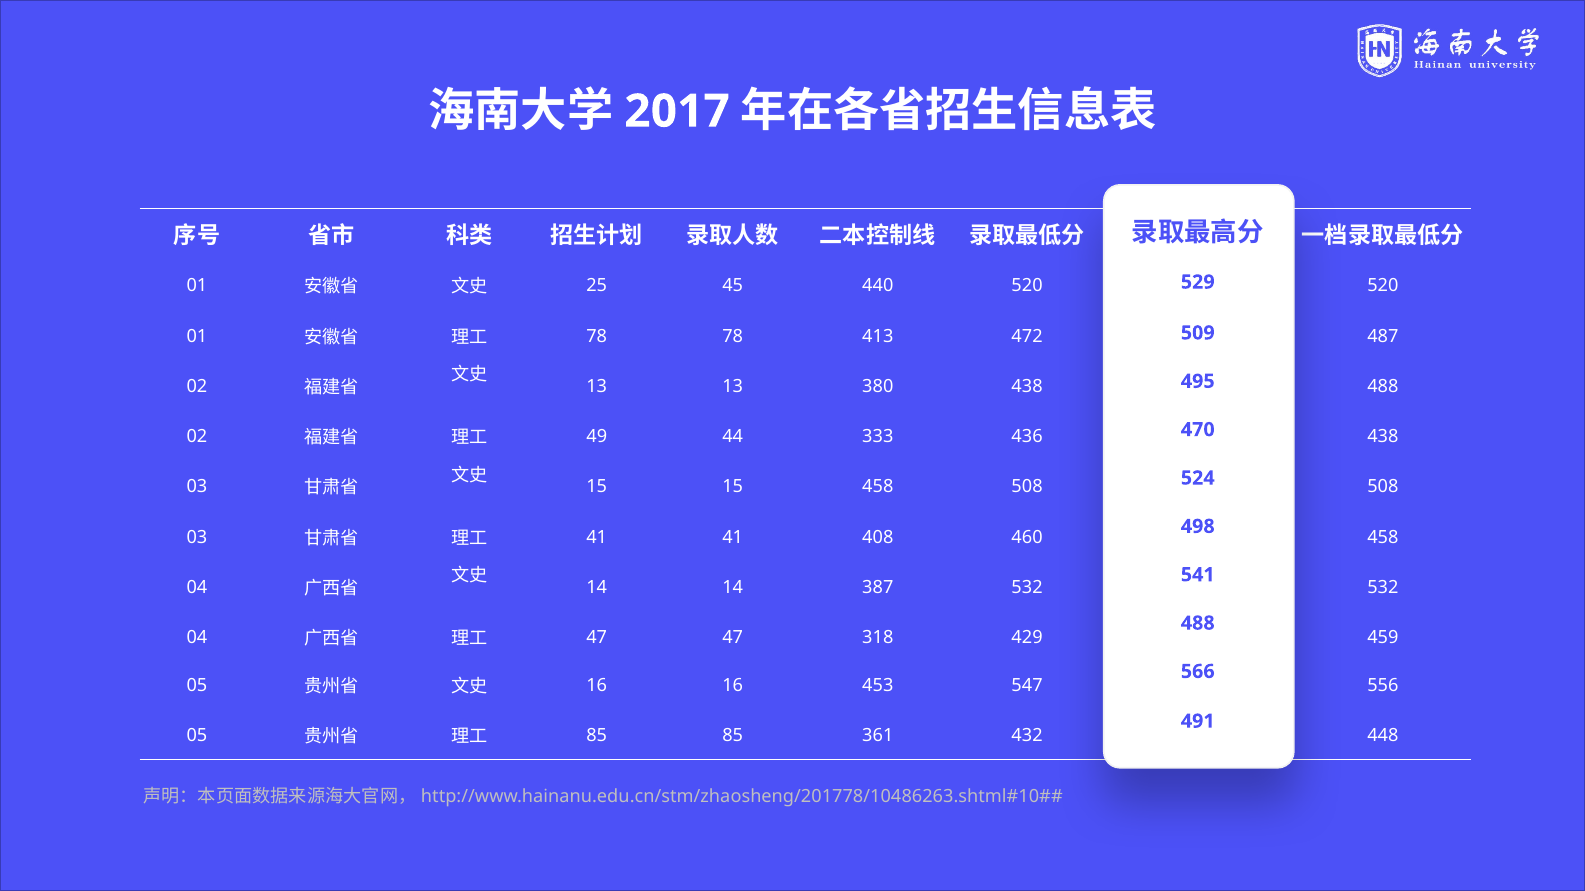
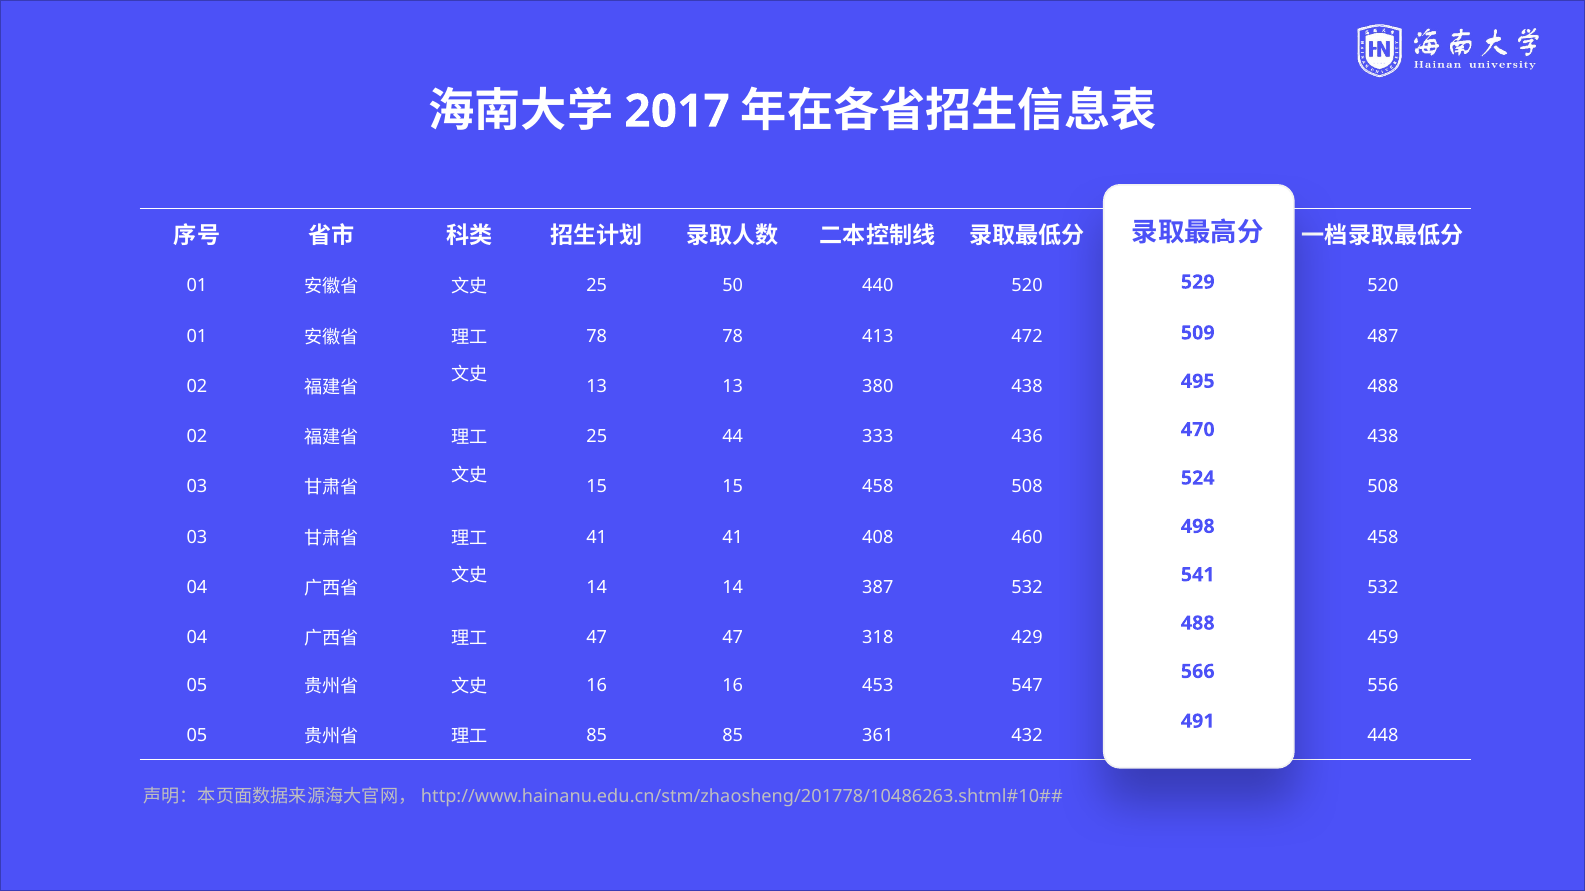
45: 45 -> 50
49 at (597, 437): 49 -> 25
